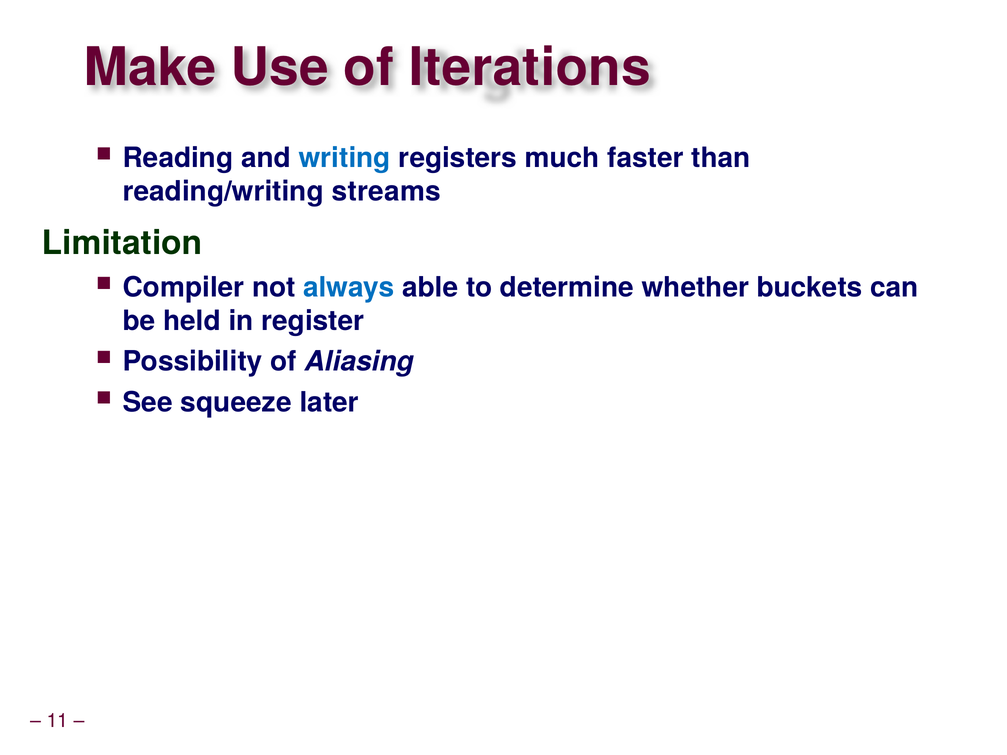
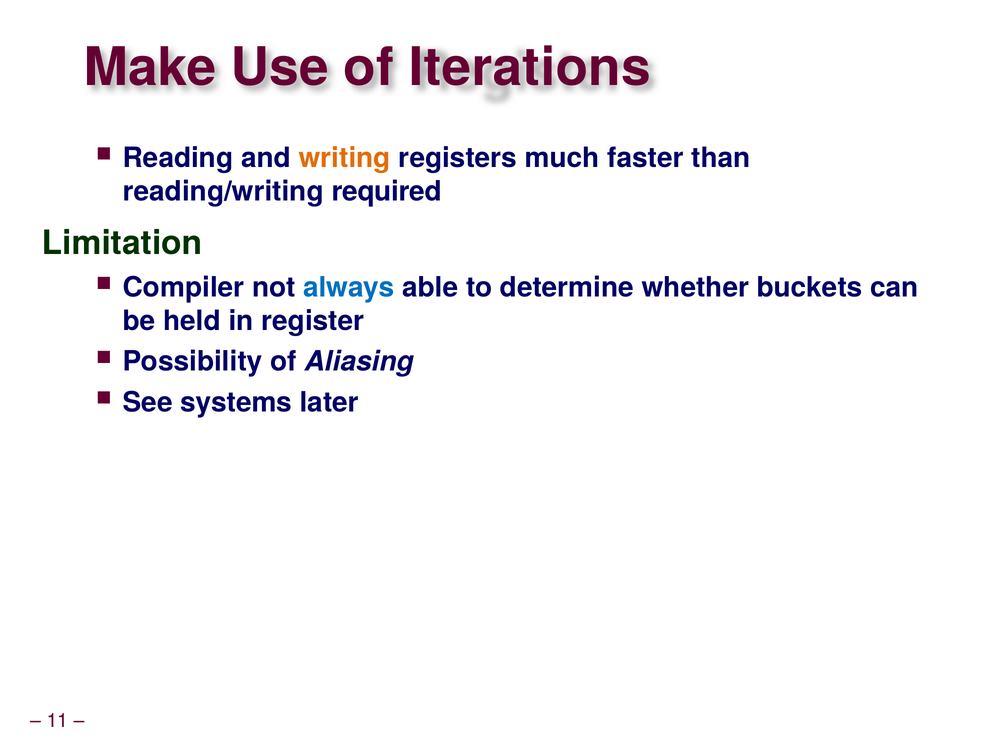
writing colour: blue -> orange
streams: streams -> required
squeeze: squeeze -> systems
